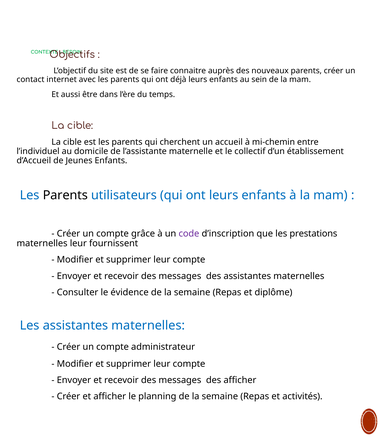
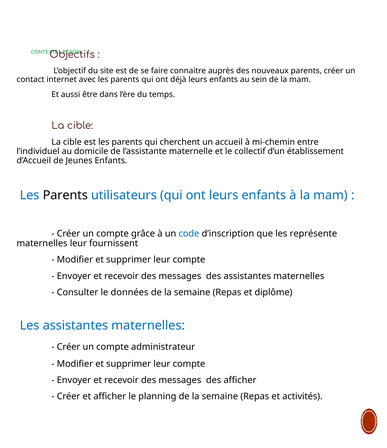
code colour: purple -> blue
prestations: prestations -> représente
évidence: évidence -> données
